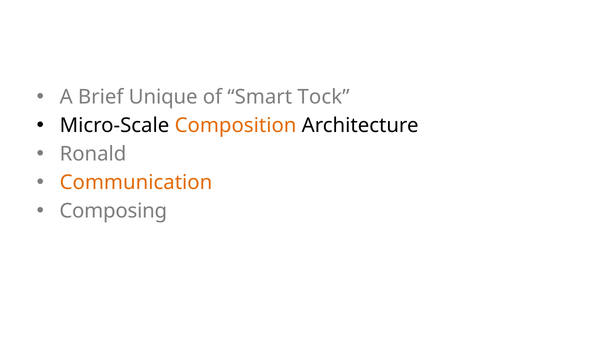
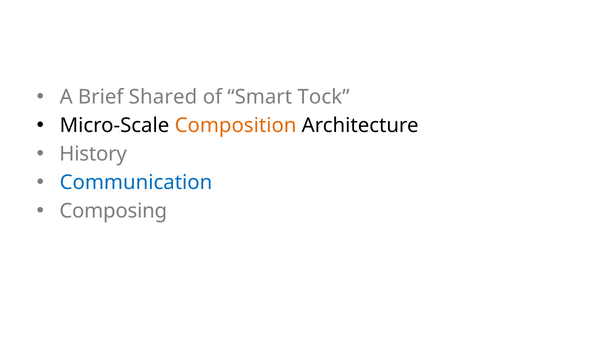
Unique: Unique -> Shared
Ronald: Ronald -> History
Communication colour: orange -> blue
